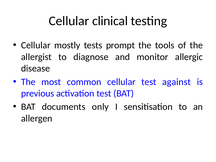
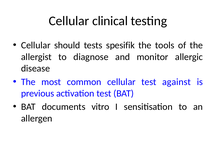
mostly: mostly -> should
prompt: prompt -> spesifik
only: only -> vitro
